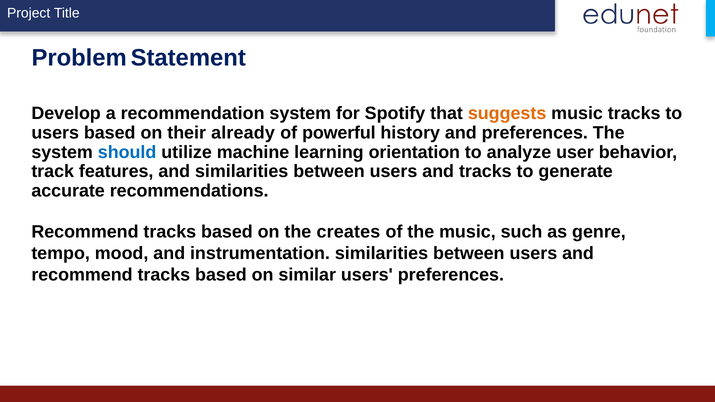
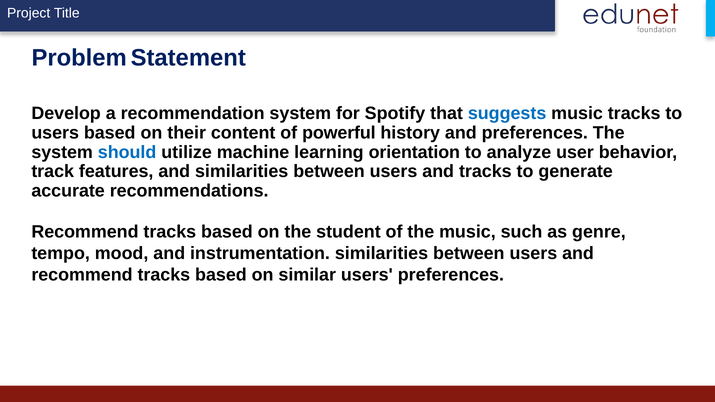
suggests colour: orange -> blue
already: already -> content
creates: creates -> student
